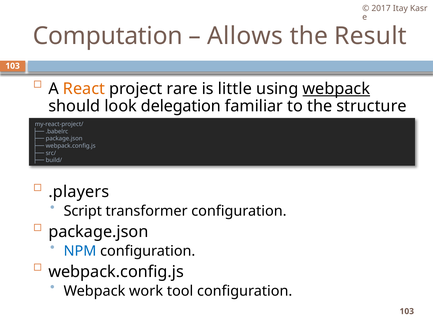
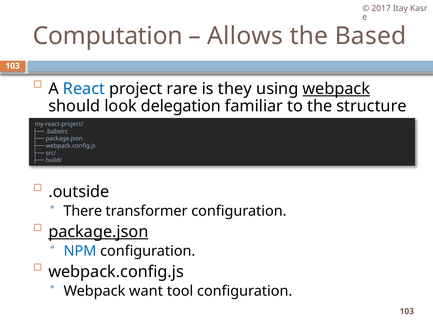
Result: Result -> Based
React colour: orange -> blue
little: little -> they
.players: .players -> .outside
Script: Script -> There
package.json at (98, 232) underline: none -> present
work: work -> want
